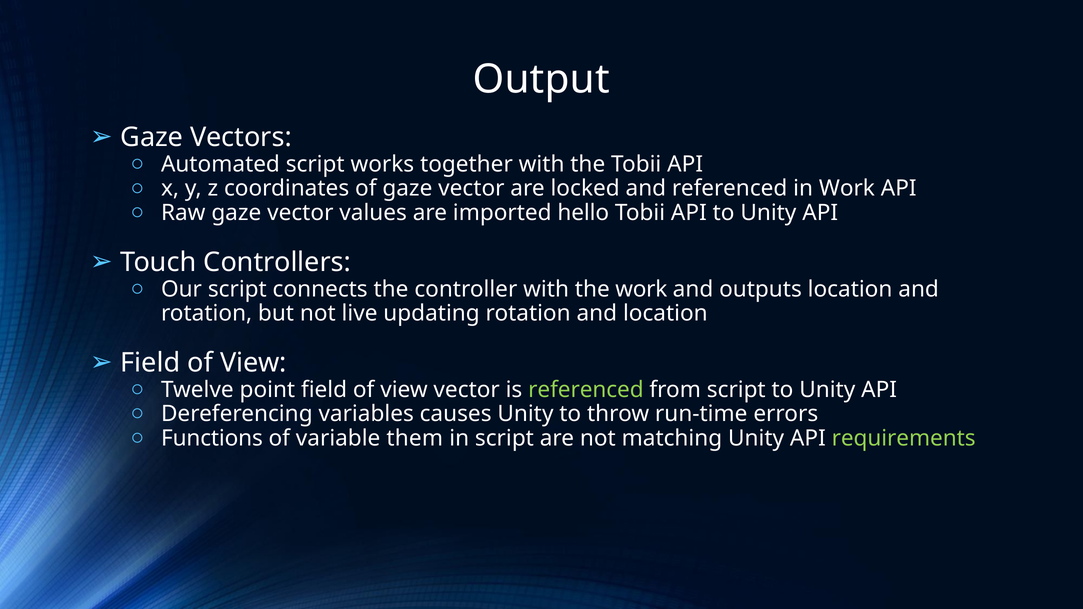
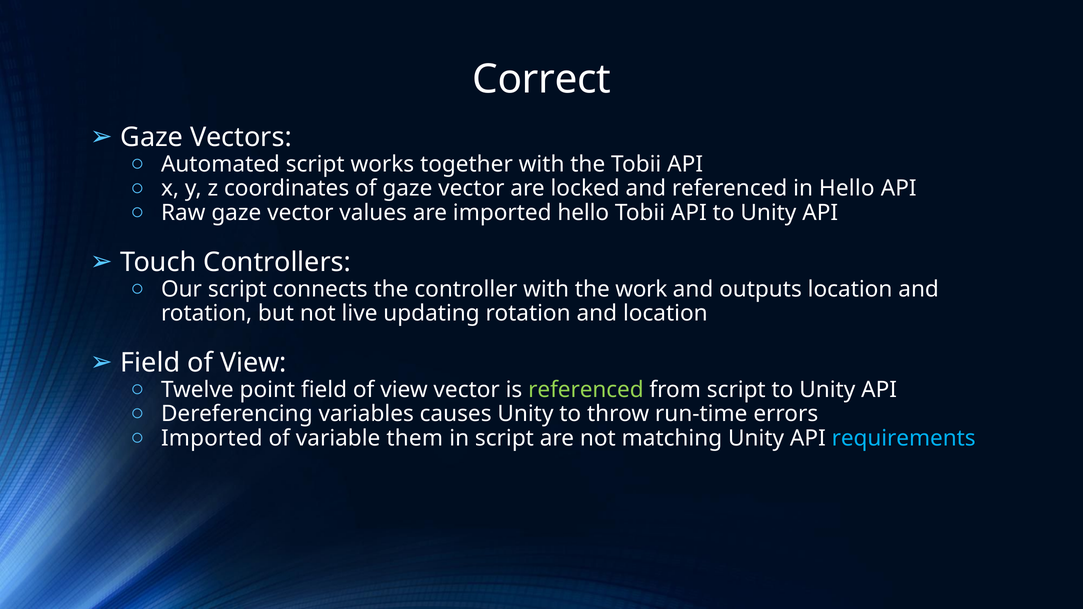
Output: Output -> Correct
in Work: Work -> Hello
Functions at (212, 439): Functions -> Imported
requirements colour: light green -> light blue
